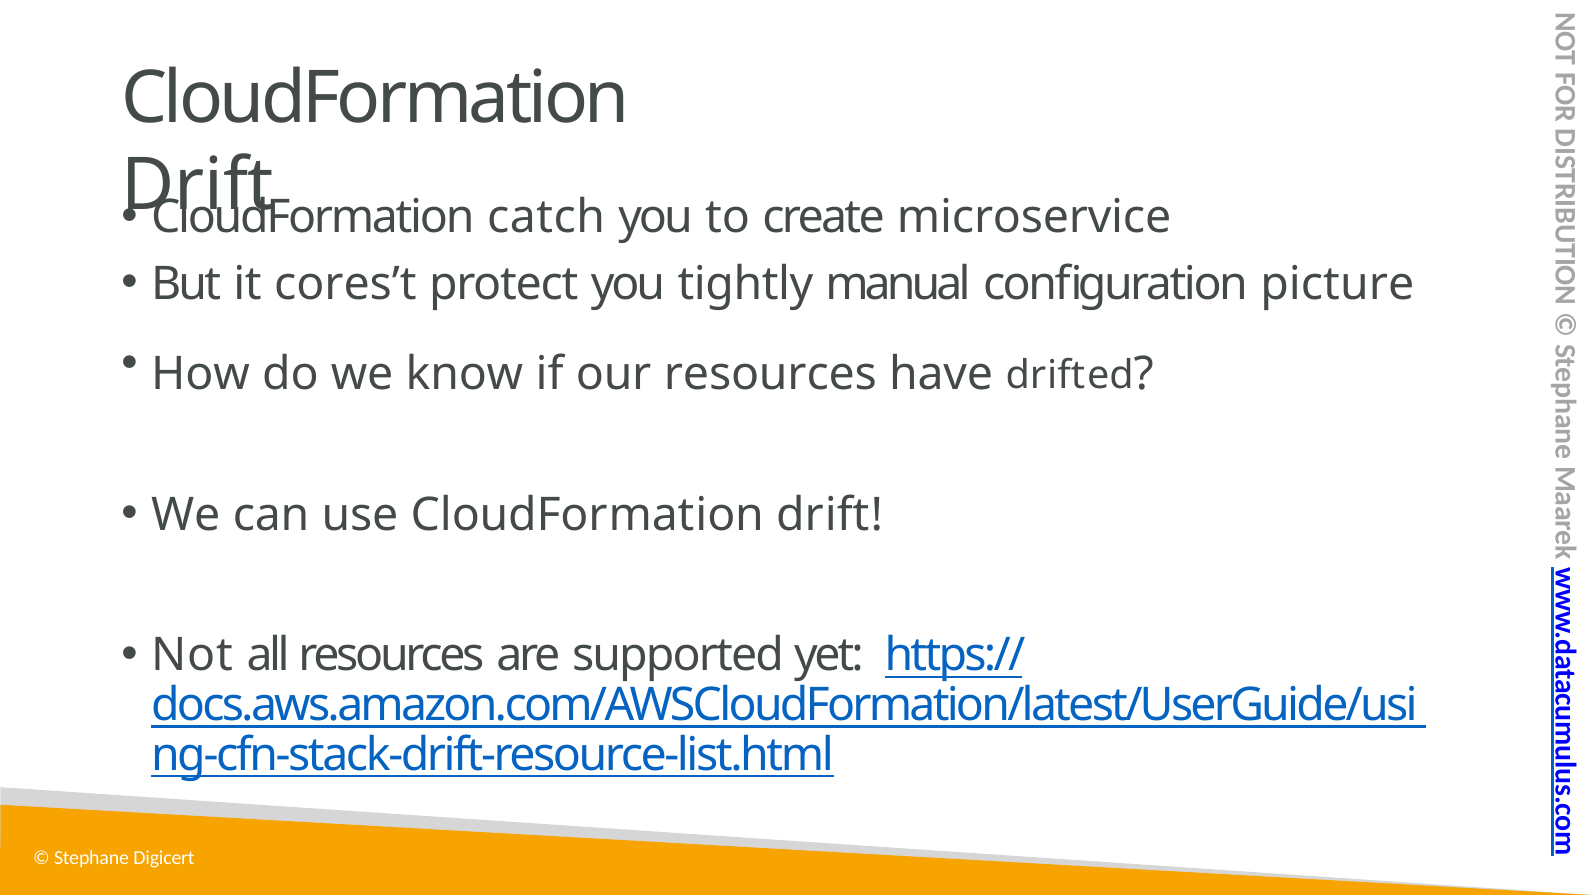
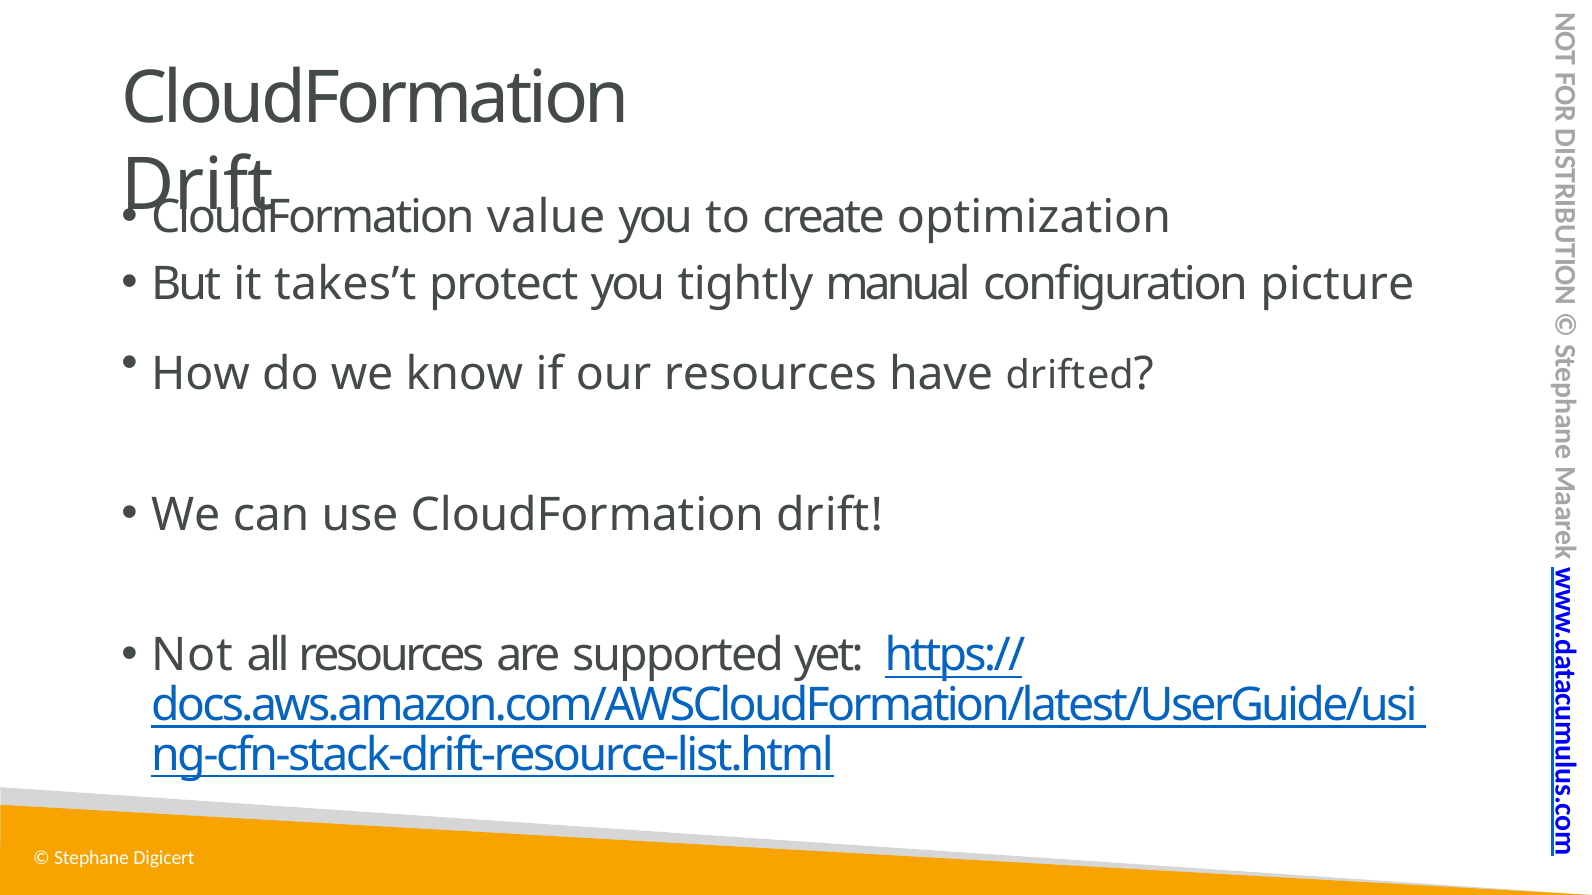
catch: catch -> value
microservice: microservice -> optimization
cores’t: cores’t -> takes’t
